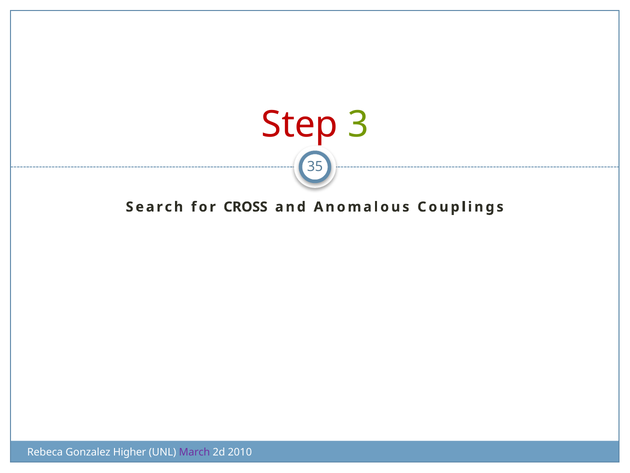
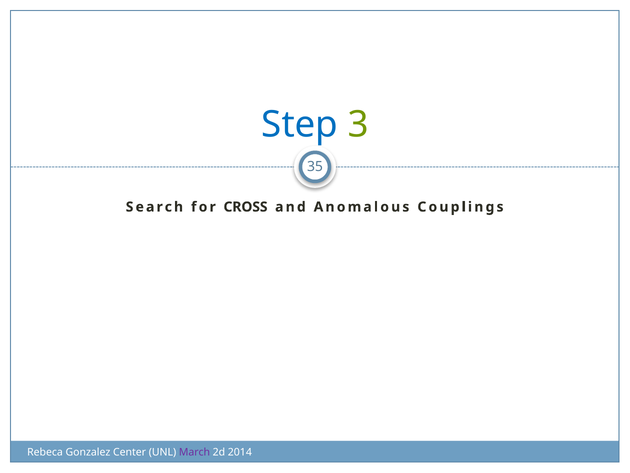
Step colour: red -> blue
Higher: Higher -> Center
2010: 2010 -> 2014
